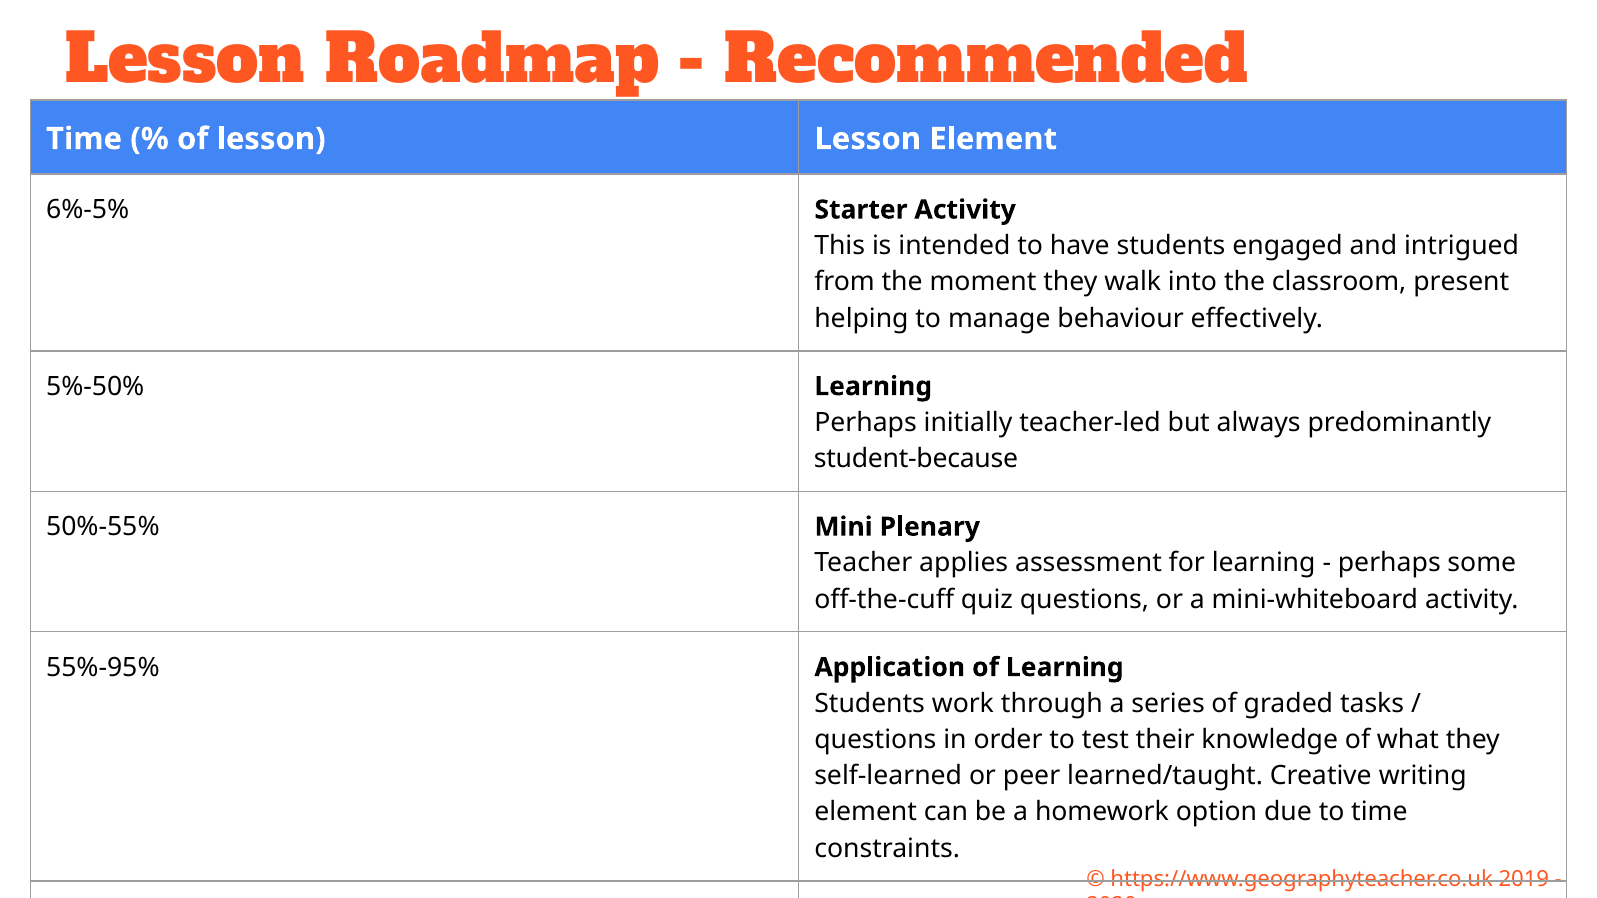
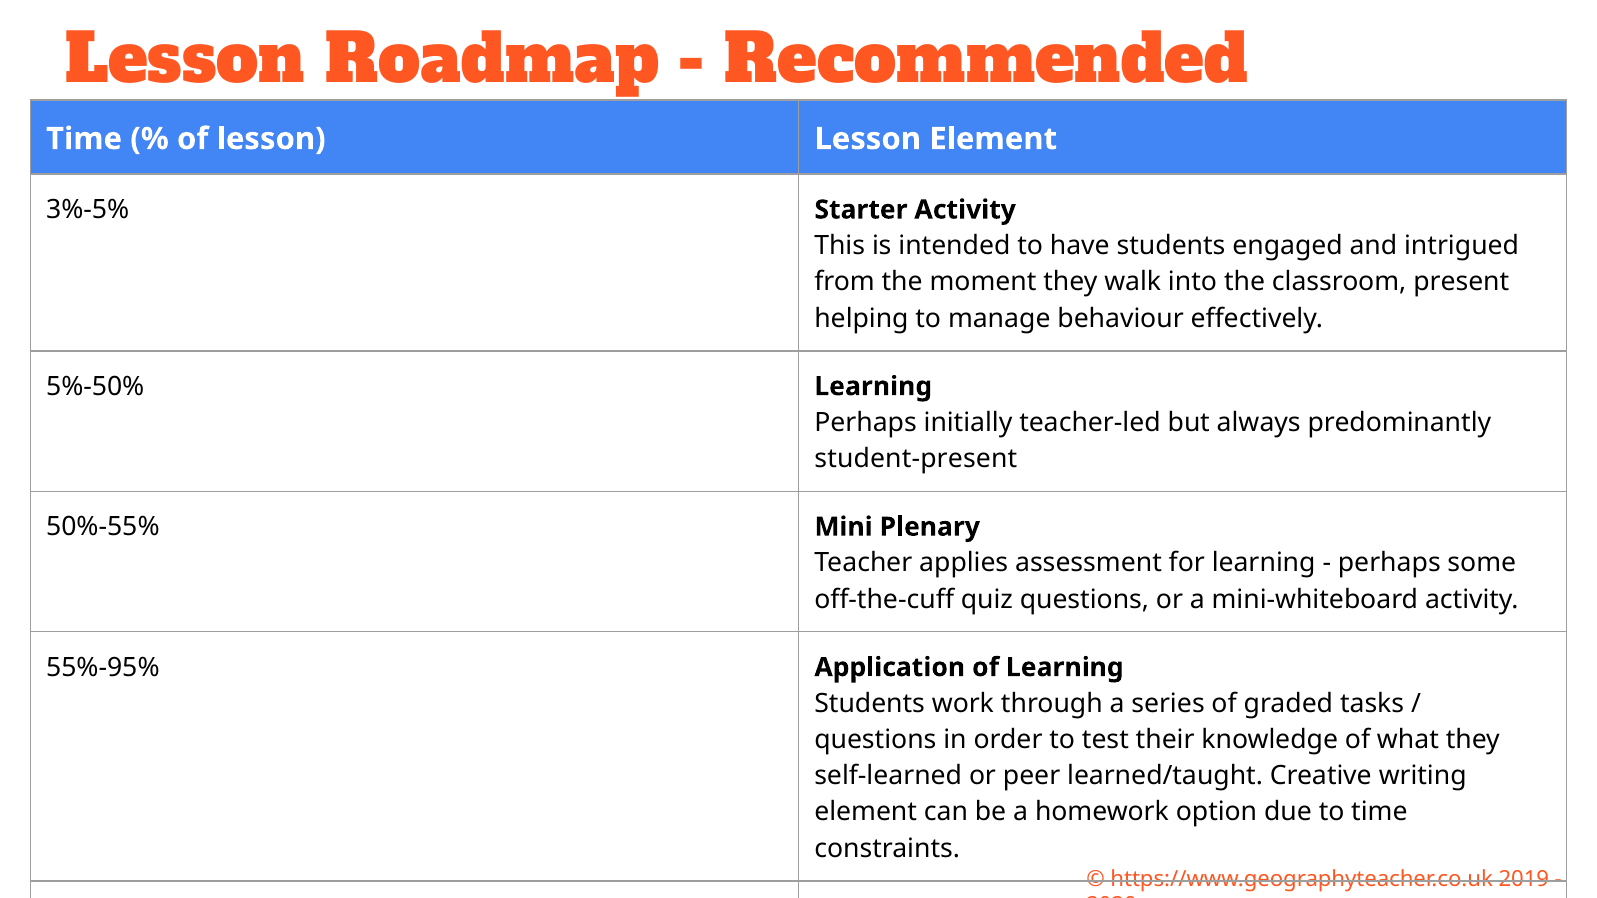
6%-5%: 6%-5% -> 3%-5%
student-because: student-because -> student-present
